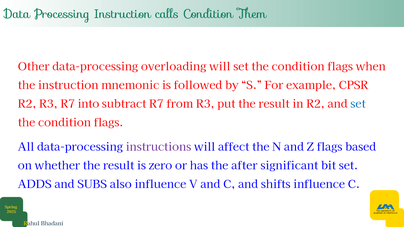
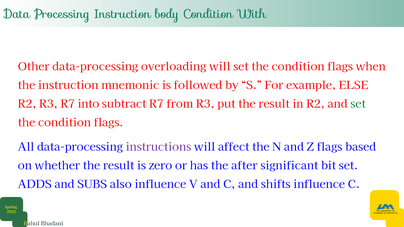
calls: calls -> body
Them: Them -> With
CPSR: CPSR -> ELSE
set at (358, 104) colour: blue -> green
